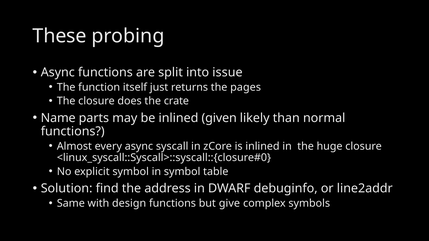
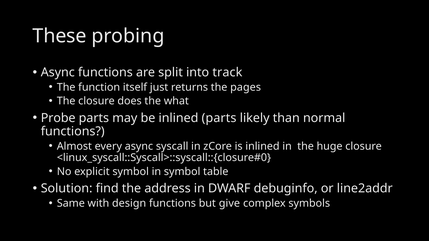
issue: issue -> track
crate: crate -> what
Name: Name -> Probe
inlined given: given -> parts
